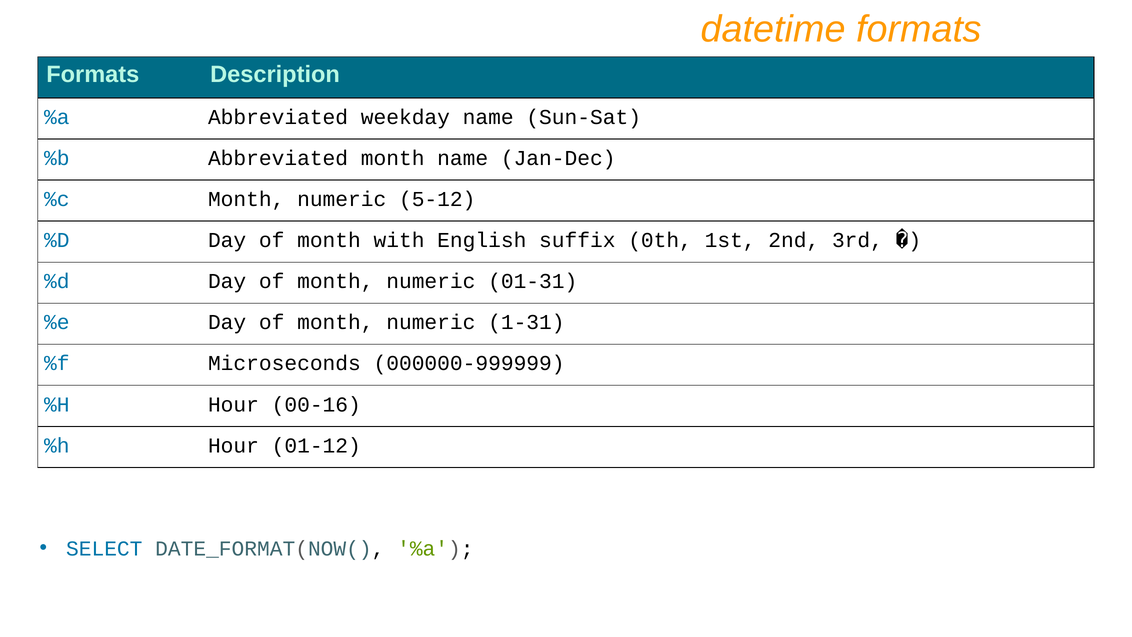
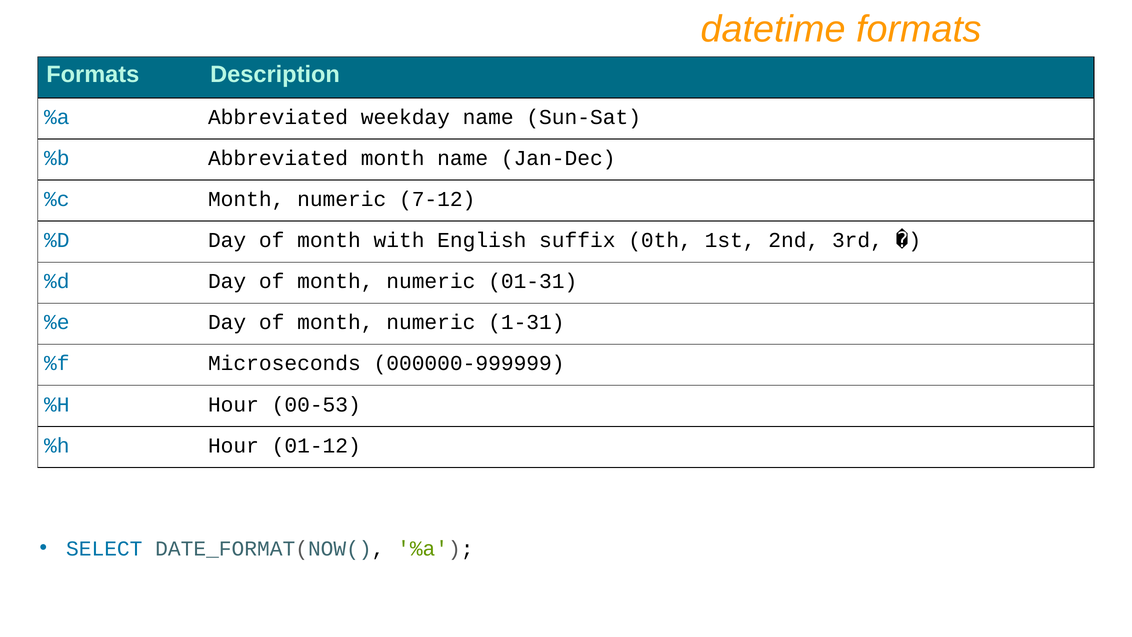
5-12: 5-12 -> 7-12
00-16: 00-16 -> 00-53
